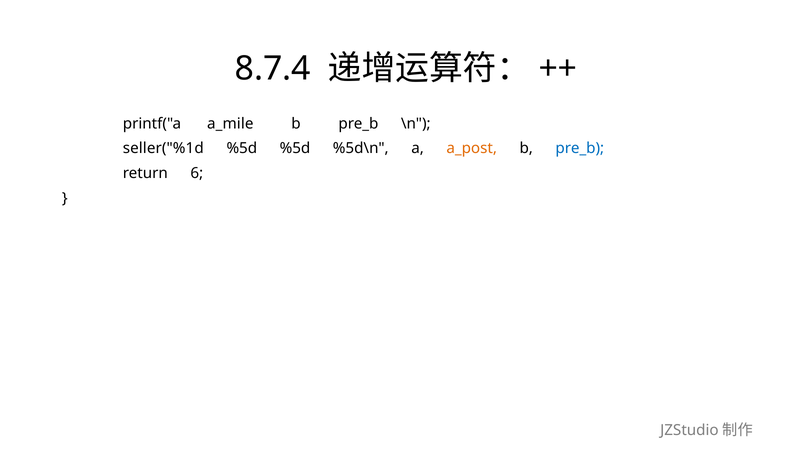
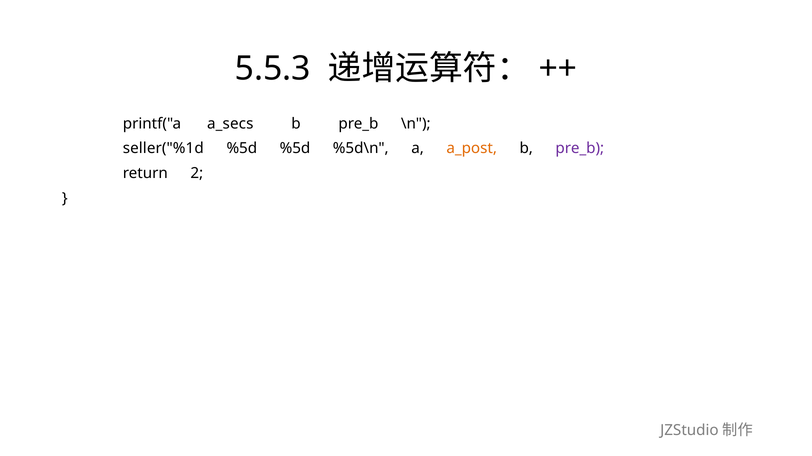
8.7.4: 8.7.4 -> 5.5.3
a_mile: a_mile -> a_secs
pre_b at (580, 149) colour: blue -> purple
6: 6 -> 2
